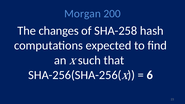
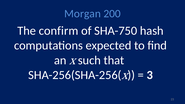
changes: changes -> confirm
SHA-258: SHA-258 -> SHA-750
6: 6 -> 3
